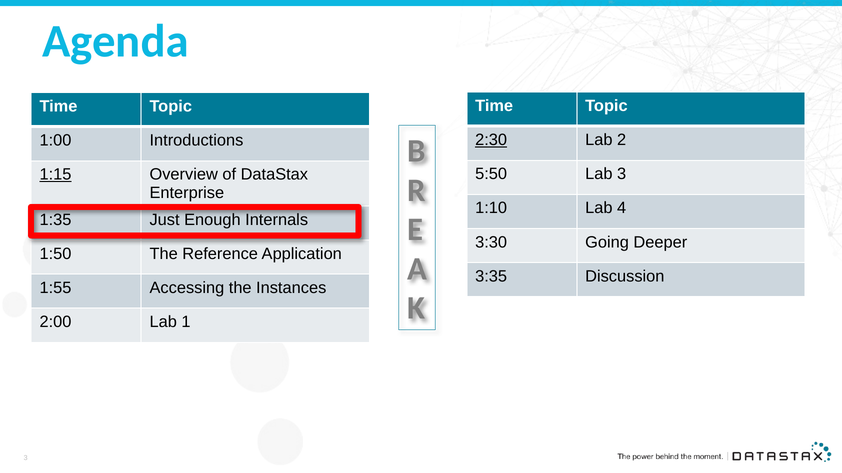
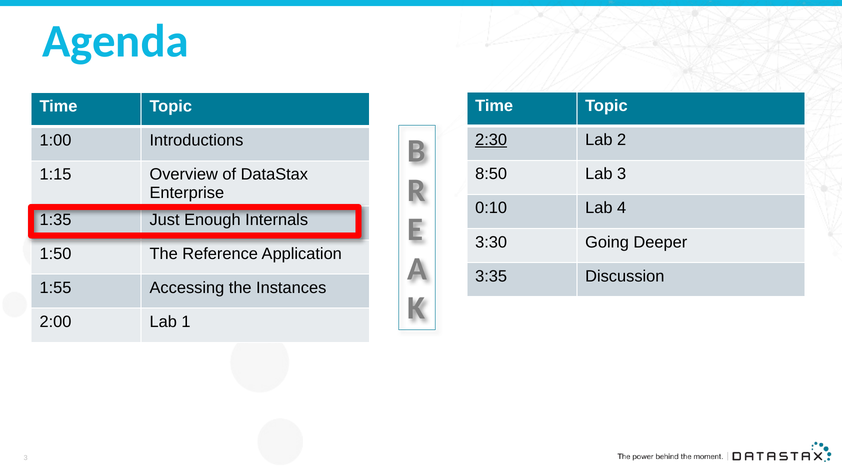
5:50: 5:50 -> 8:50
1:15 underline: present -> none
1:10: 1:10 -> 0:10
